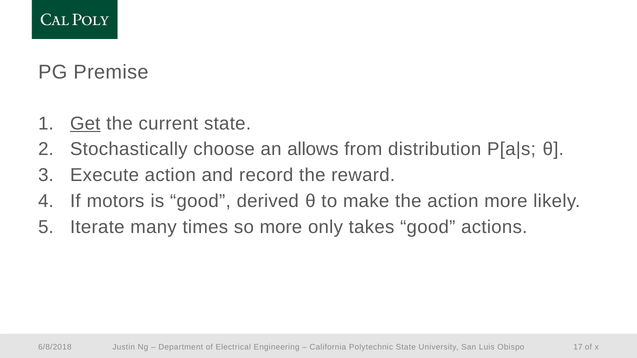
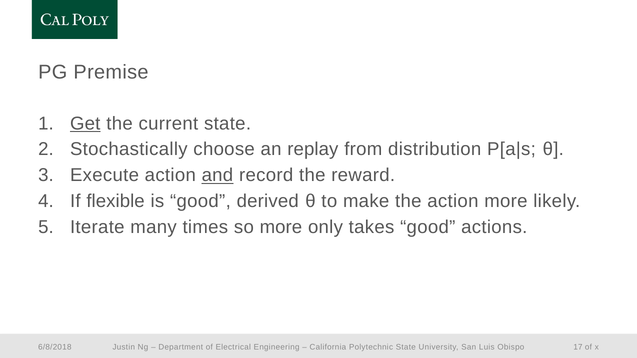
allows: allows -> replay
and underline: none -> present
motors: motors -> flexible
